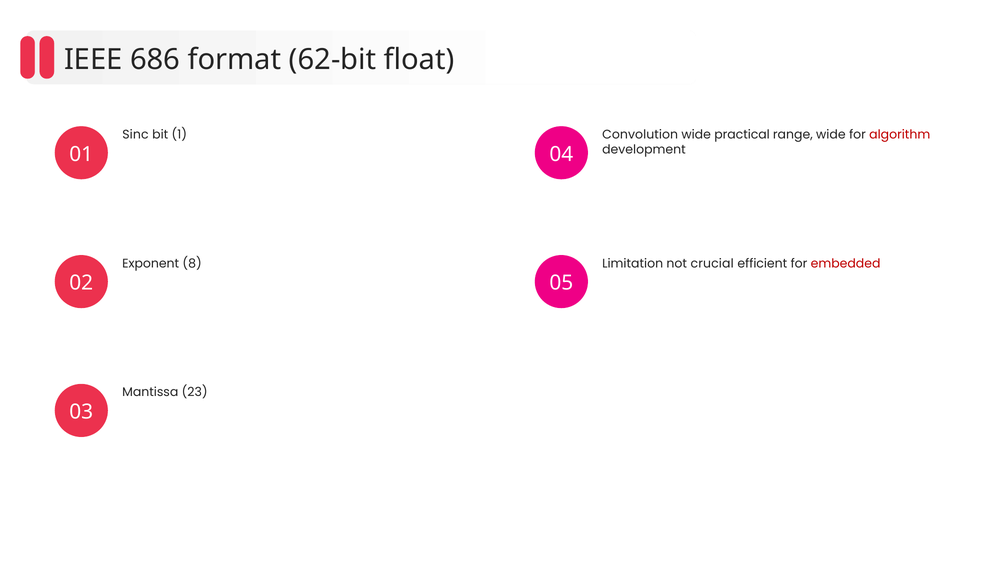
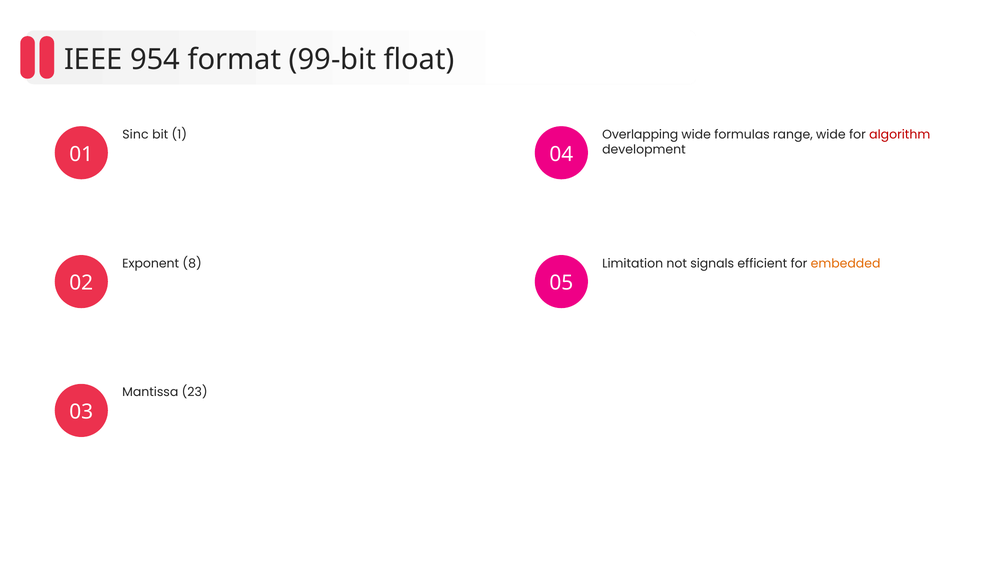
686: 686 -> 954
62-bit: 62-bit -> 99-bit
Convolution: Convolution -> Overlapping
practical: practical -> formulas
crucial: crucial -> signals
embedded colour: red -> orange
